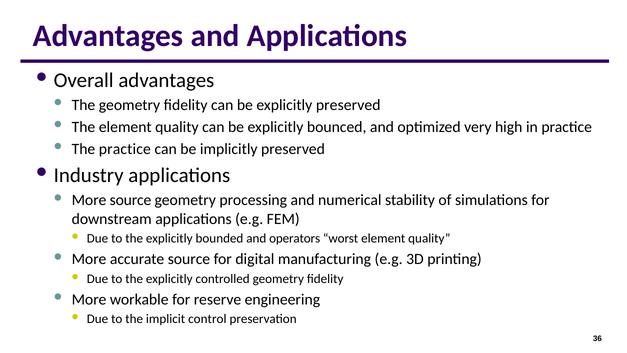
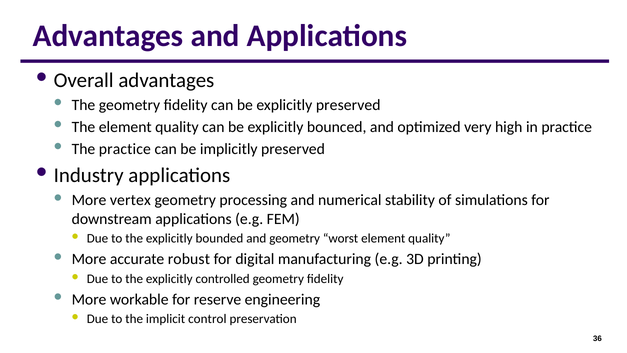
More source: source -> vertex
and operators: operators -> geometry
accurate source: source -> robust
